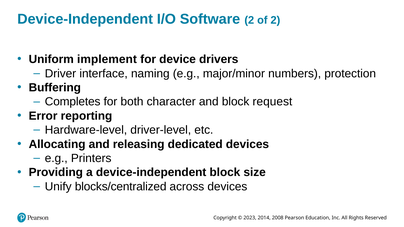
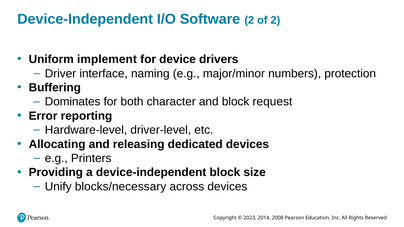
Completes: Completes -> Dominates
blocks/centralized: blocks/centralized -> blocks/necessary
